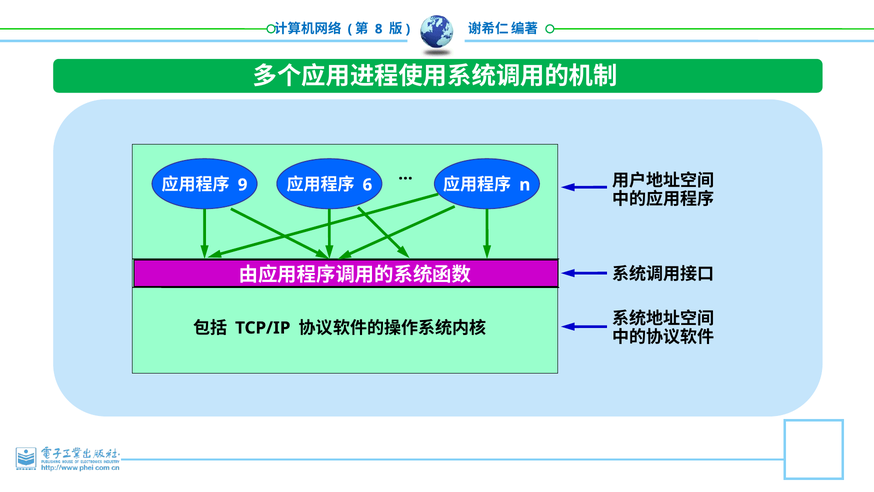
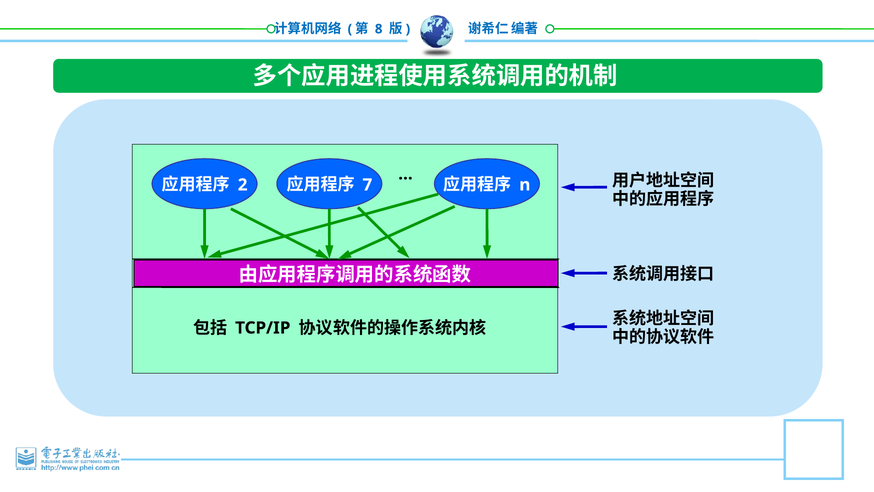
9: 9 -> 2
6: 6 -> 7
